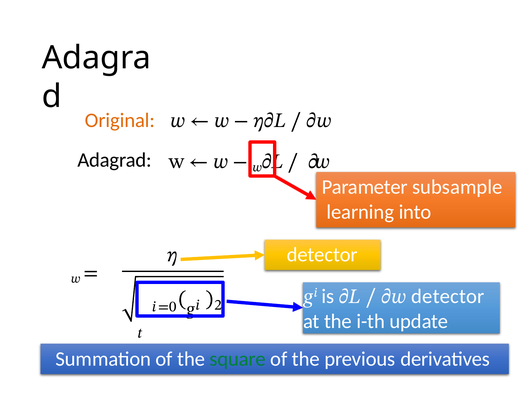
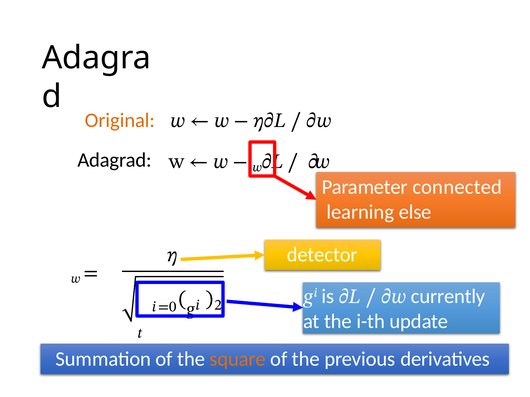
subsample: subsample -> connected
into: into -> else
detector at (448, 297): detector -> currently
square colour: green -> orange
